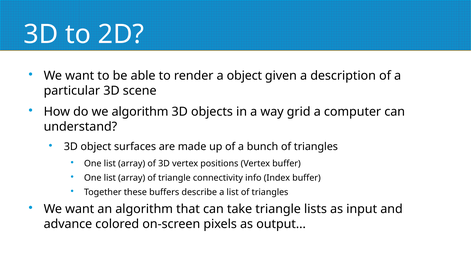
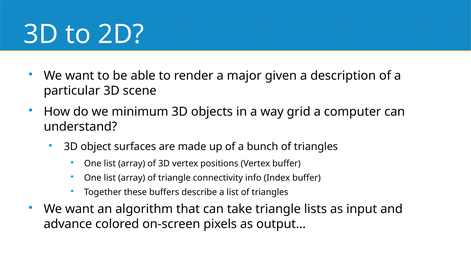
a object: object -> major
we algorithm: algorithm -> minimum
